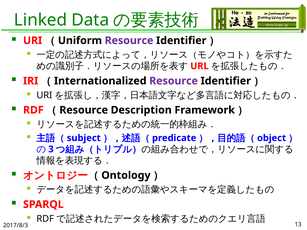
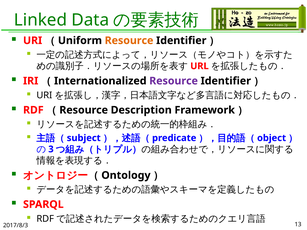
Resource at (129, 41) colour: purple -> orange
